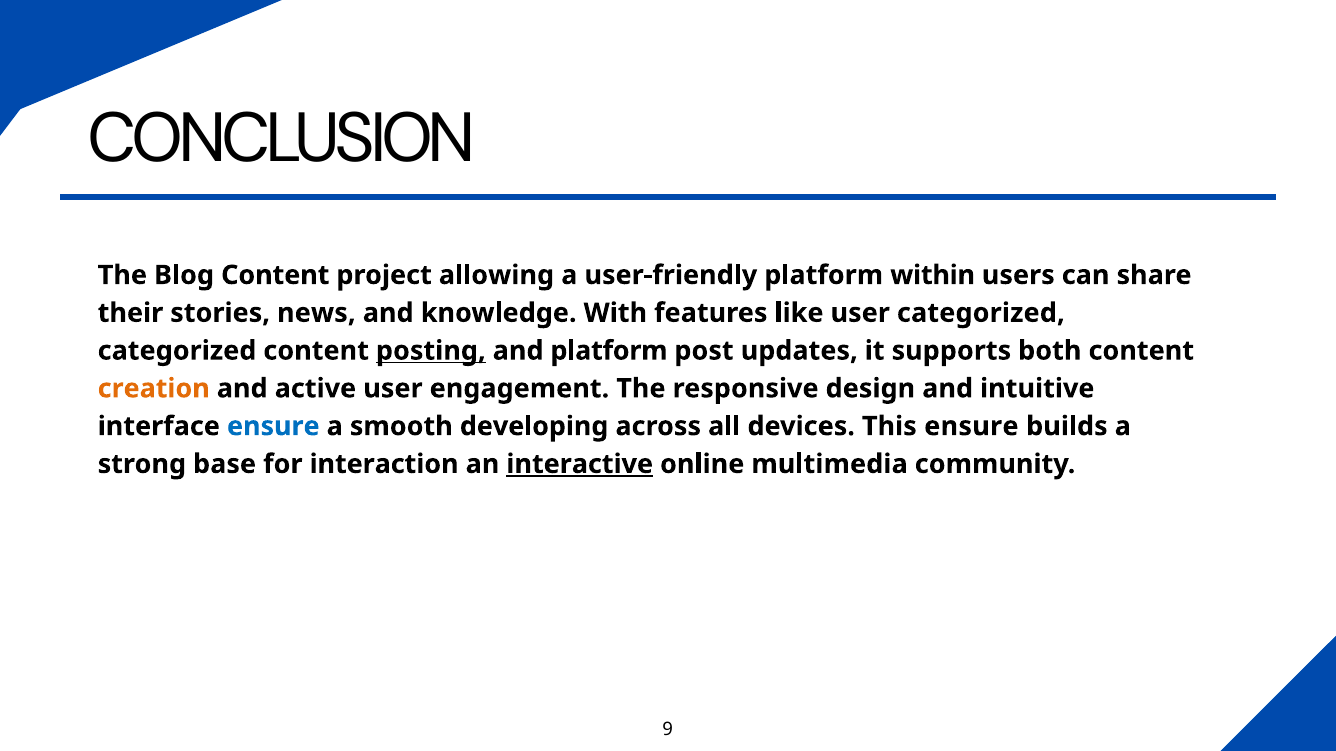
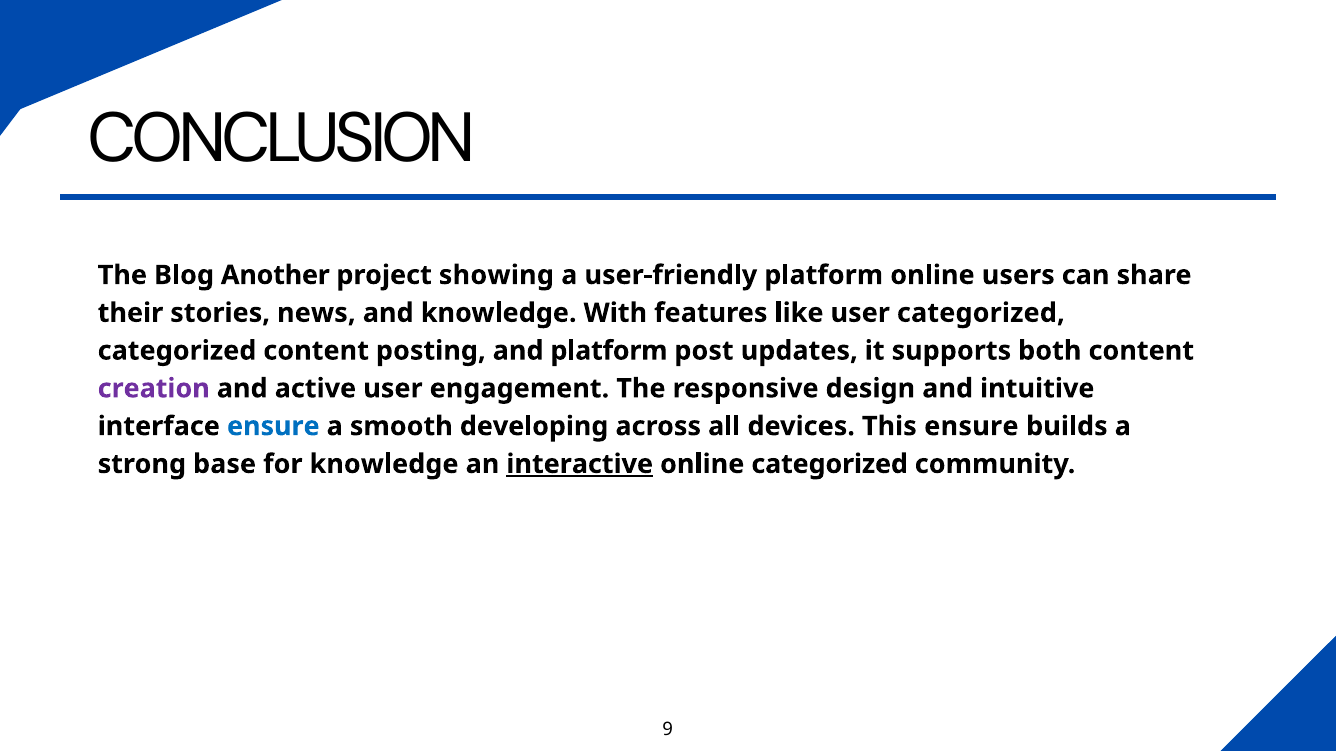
Blog Content: Content -> Another
allowing: allowing -> showing
platform within: within -> online
posting underline: present -> none
creation colour: orange -> purple
for interaction: interaction -> knowledge
online multimedia: multimedia -> categorized
